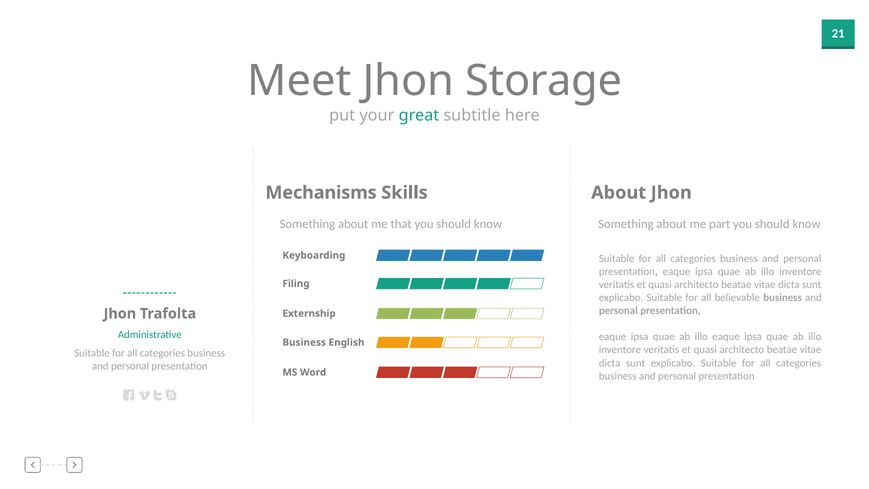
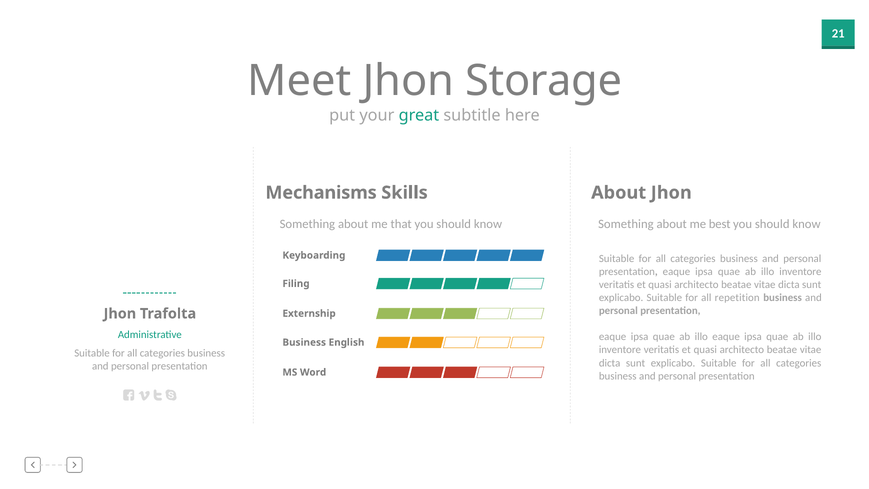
part: part -> best
believable: believable -> repetition
